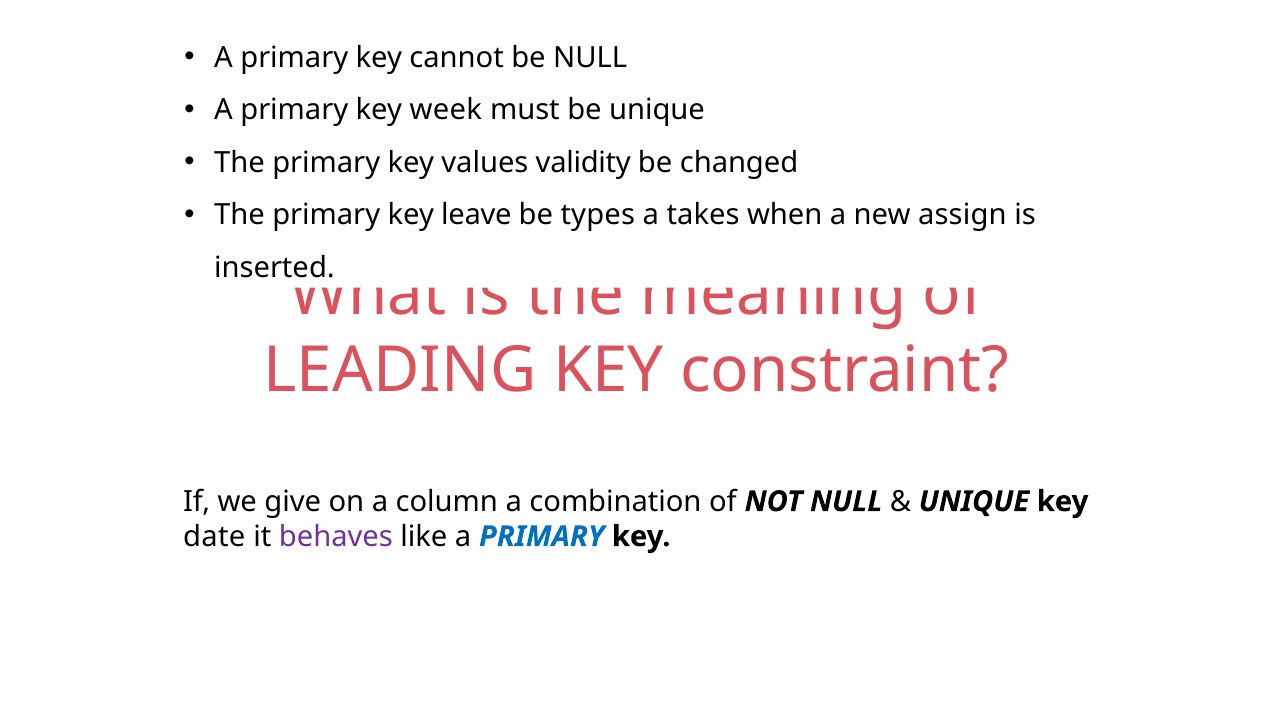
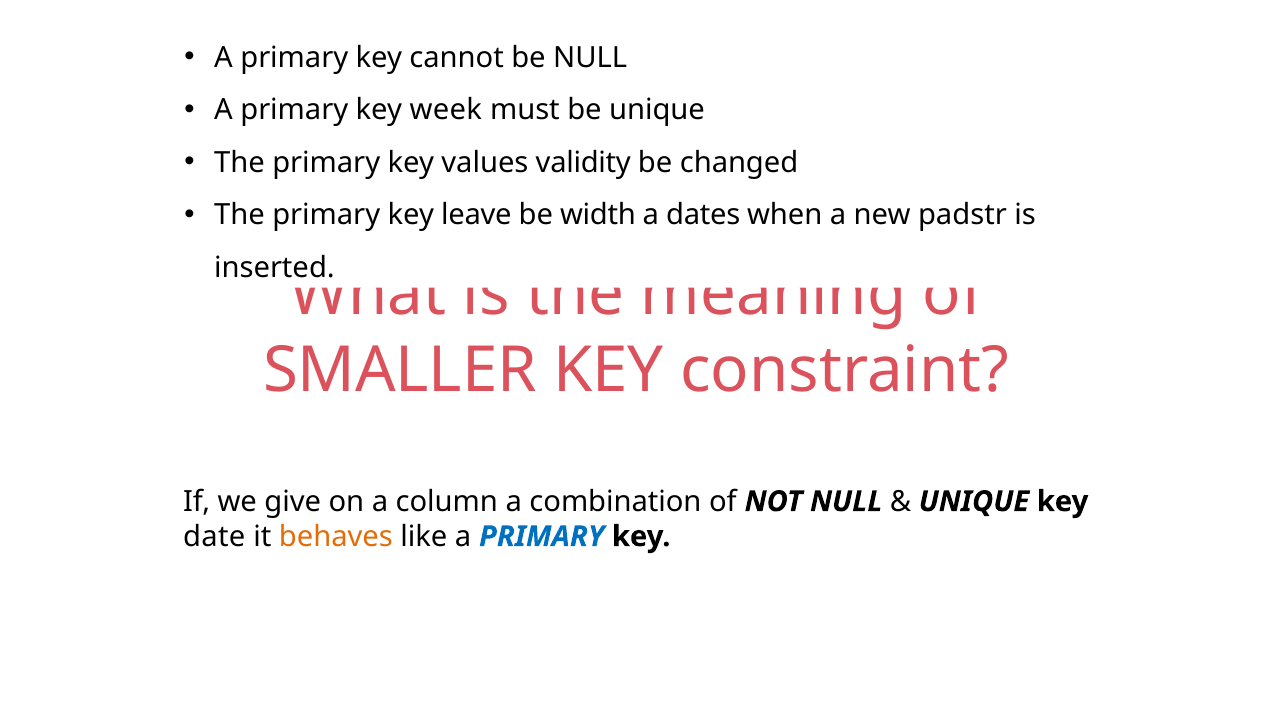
types: types -> width
takes: takes -> dates
assign: assign -> padstr
LEADING: LEADING -> SMALLER
behaves colour: purple -> orange
